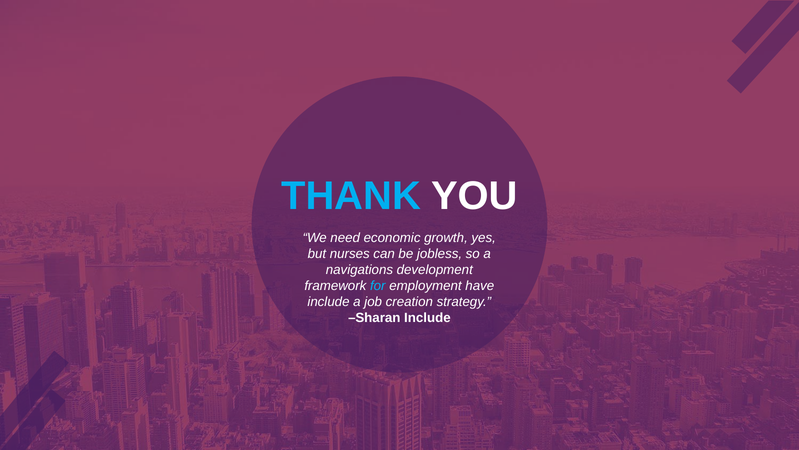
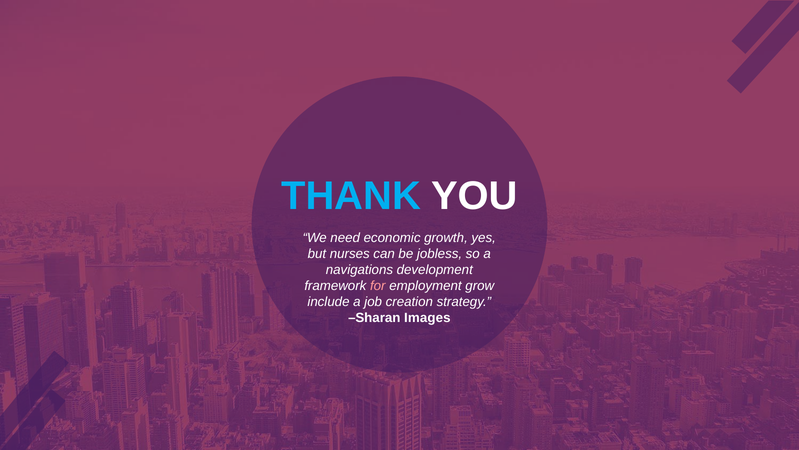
for colour: light blue -> pink
have: have -> grow
Sharan Include: Include -> Images
